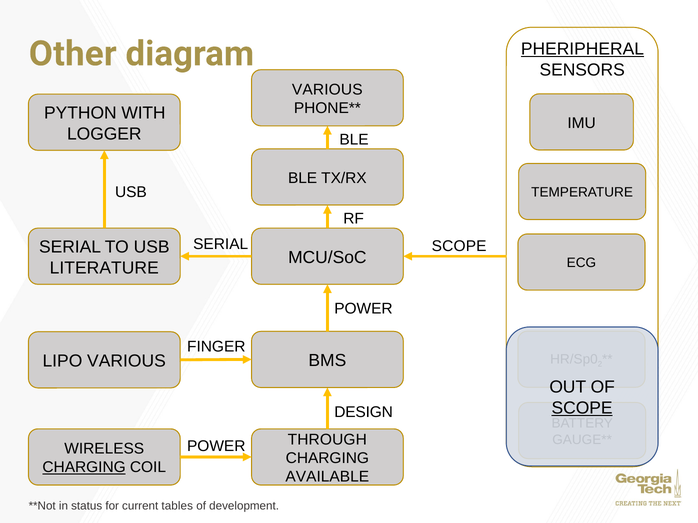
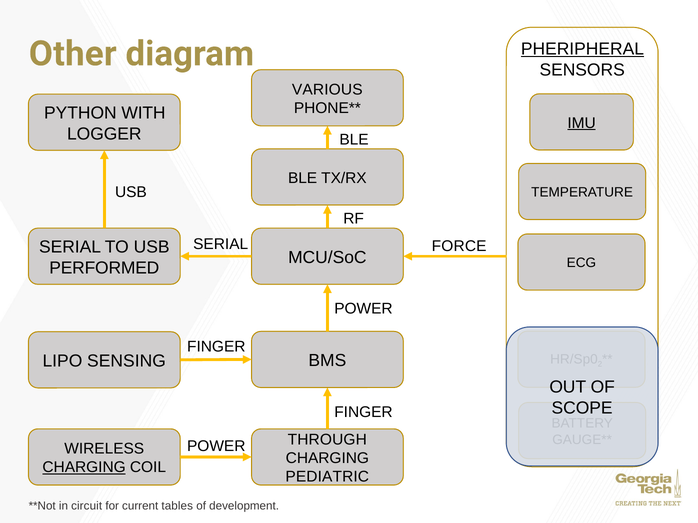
IMU underline: none -> present
SCOPE at (459, 247): SCOPE -> FORCE
LITERATURE: LITERATURE -> PERFORMED
LIPO VARIOUS: VARIOUS -> SENSING
SCOPE at (582, 408) underline: present -> none
DESIGN at (364, 412): DESIGN -> FINGER
AVAILABLE: AVAILABLE -> PEDIATRIC
status: status -> circuit
